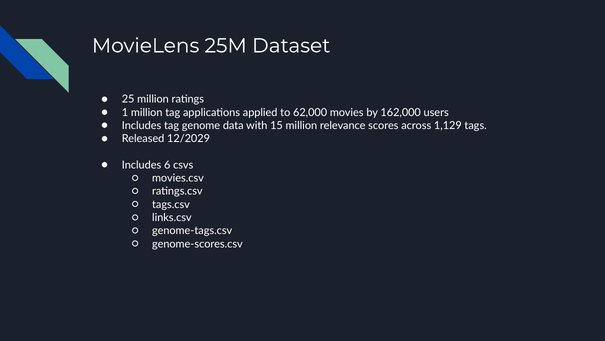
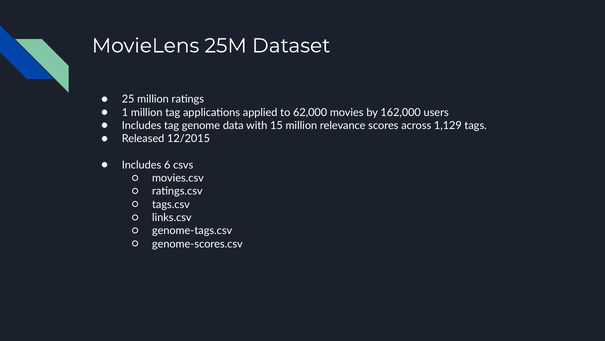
12/2029: 12/2029 -> 12/2015
